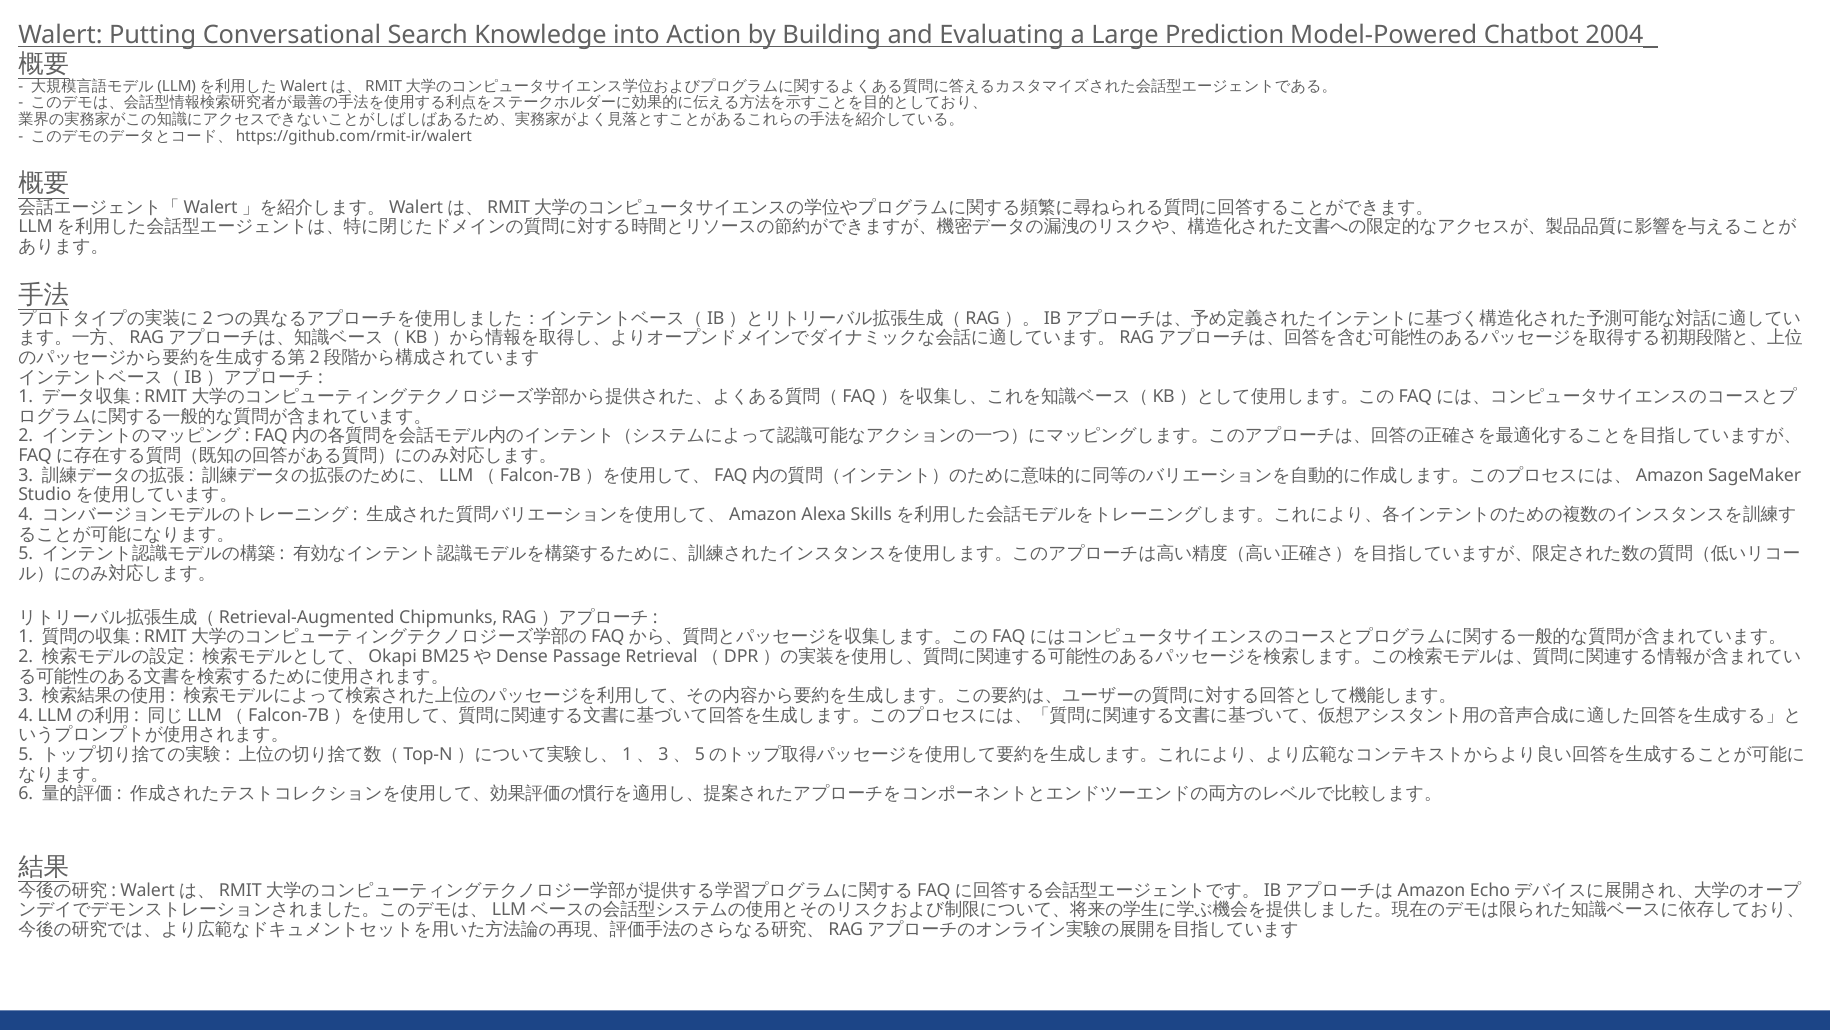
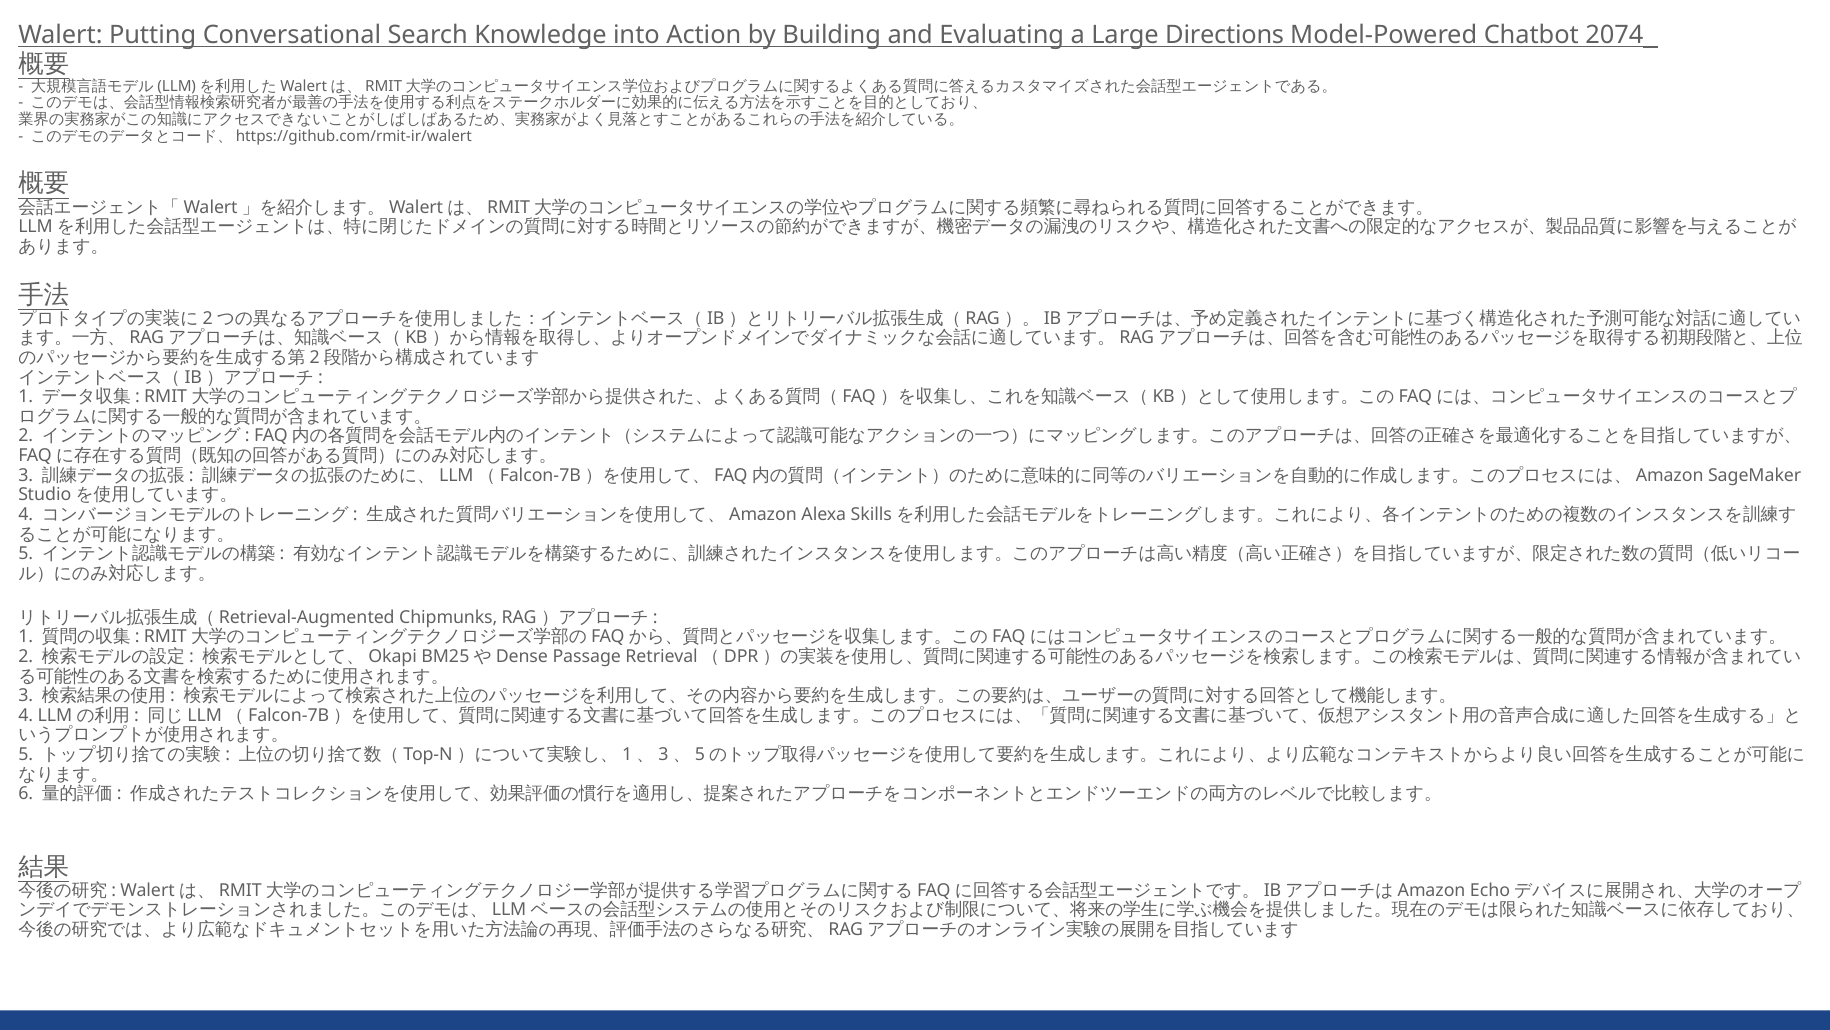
Prediction: Prediction -> Directions
2004: 2004 -> 2074
